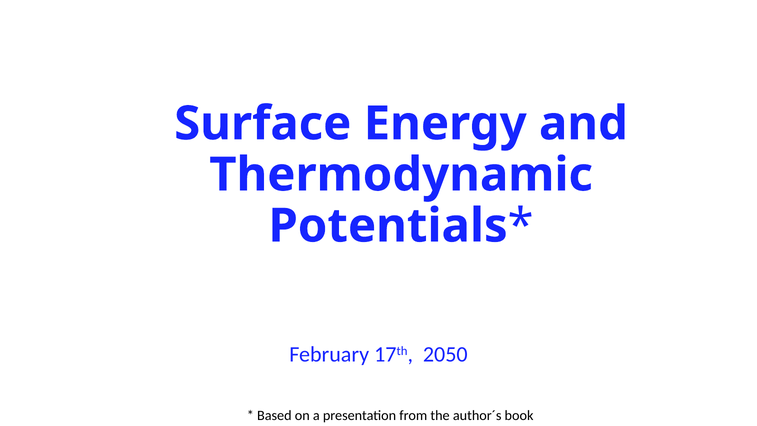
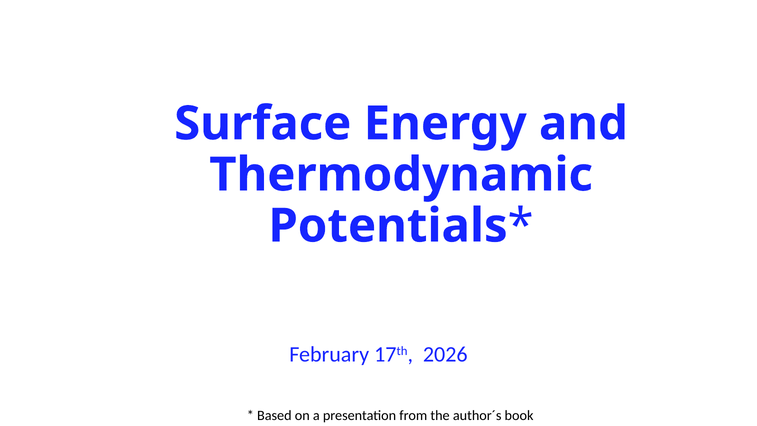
2050: 2050 -> 2026
